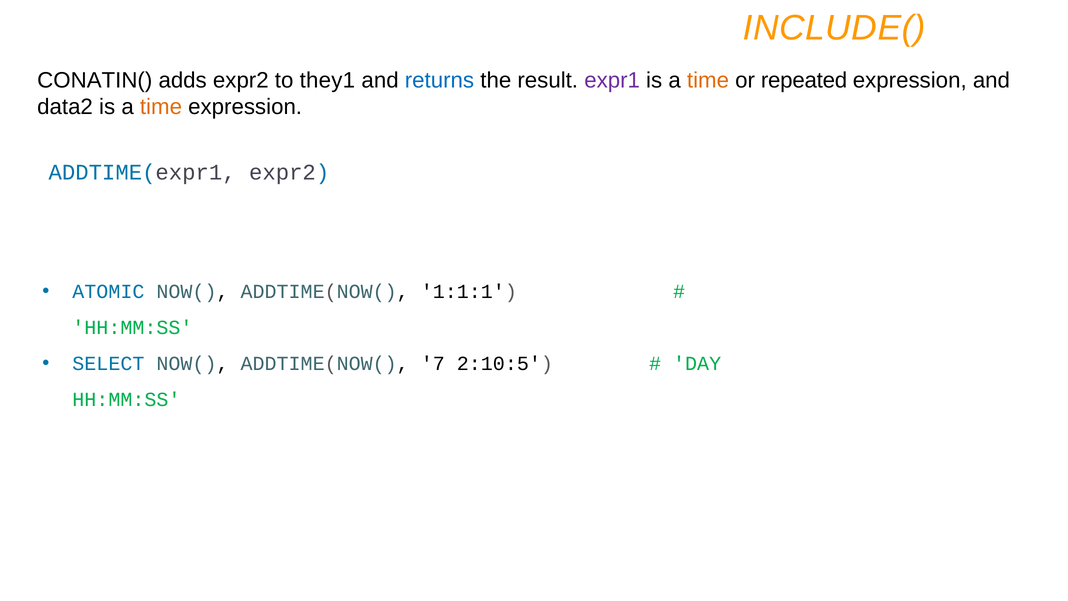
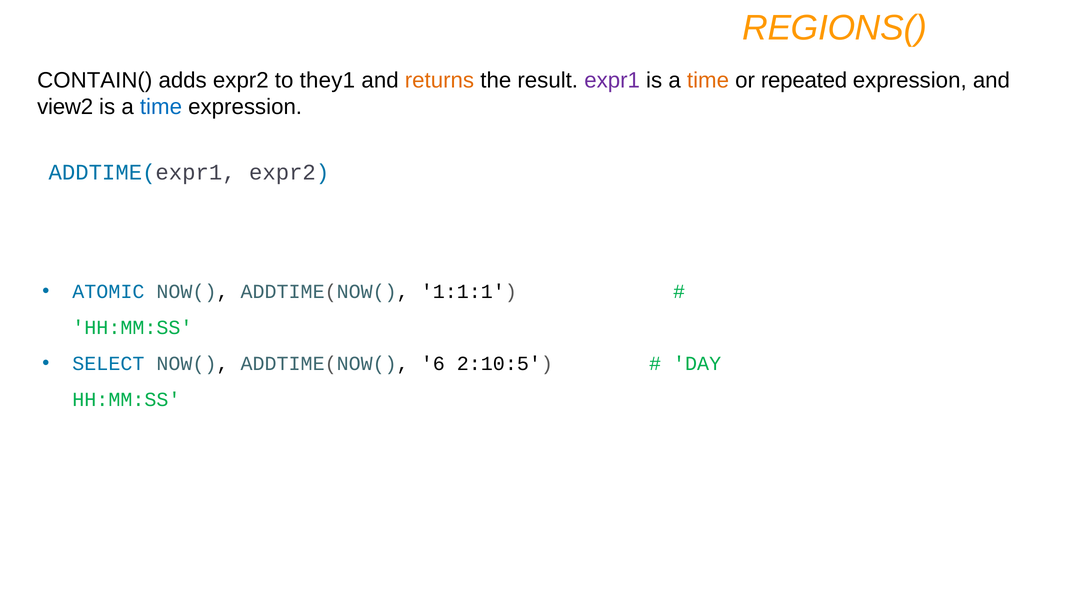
INCLUDE(: INCLUDE( -> REGIONS(
CONATIN(: CONATIN( -> CONTAIN(
returns colour: blue -> orange
data2: data2 -> view2
time at (161, 107) colour: orange -> blue
7: 7 -> 6
